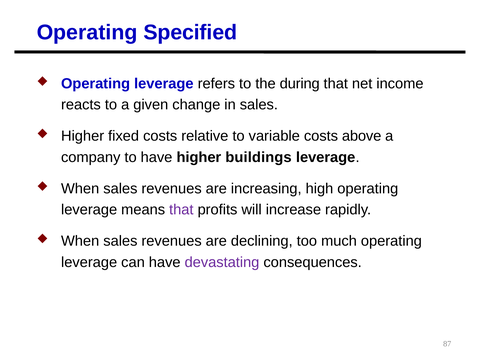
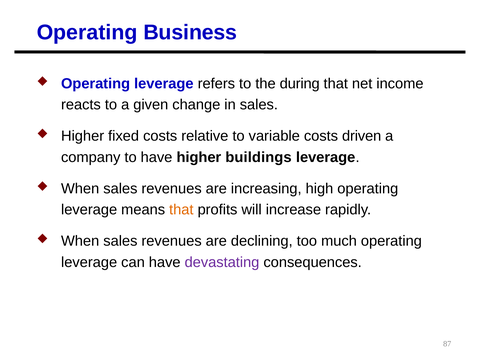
Specified: Specified -> Business
above: above -> driven
that at (181, 210) colour: purple -> orange
